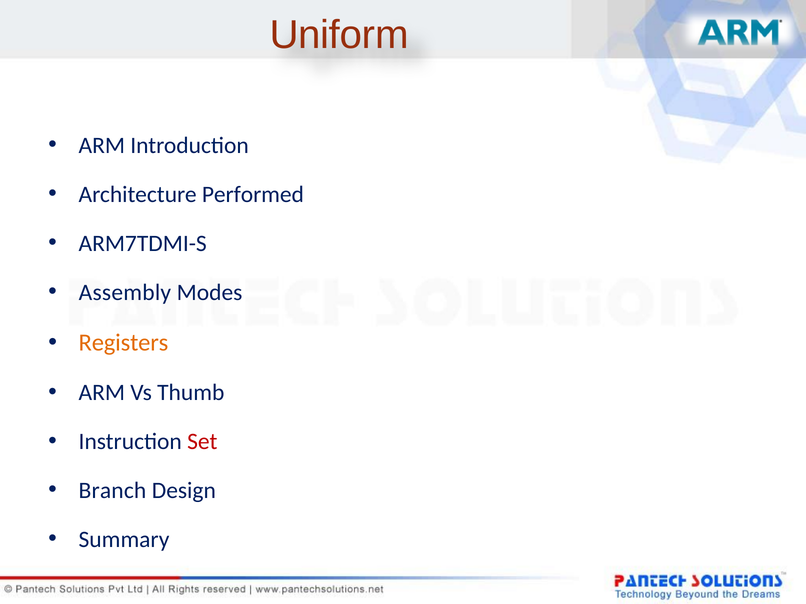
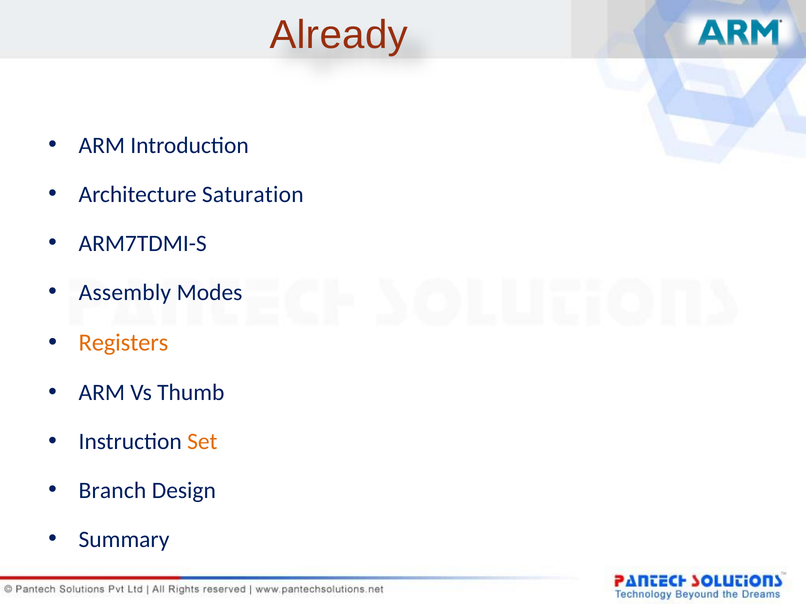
Uniform: Uniform -> Already
Performed: Performed -> Saturation
Set colour: red -> orange
